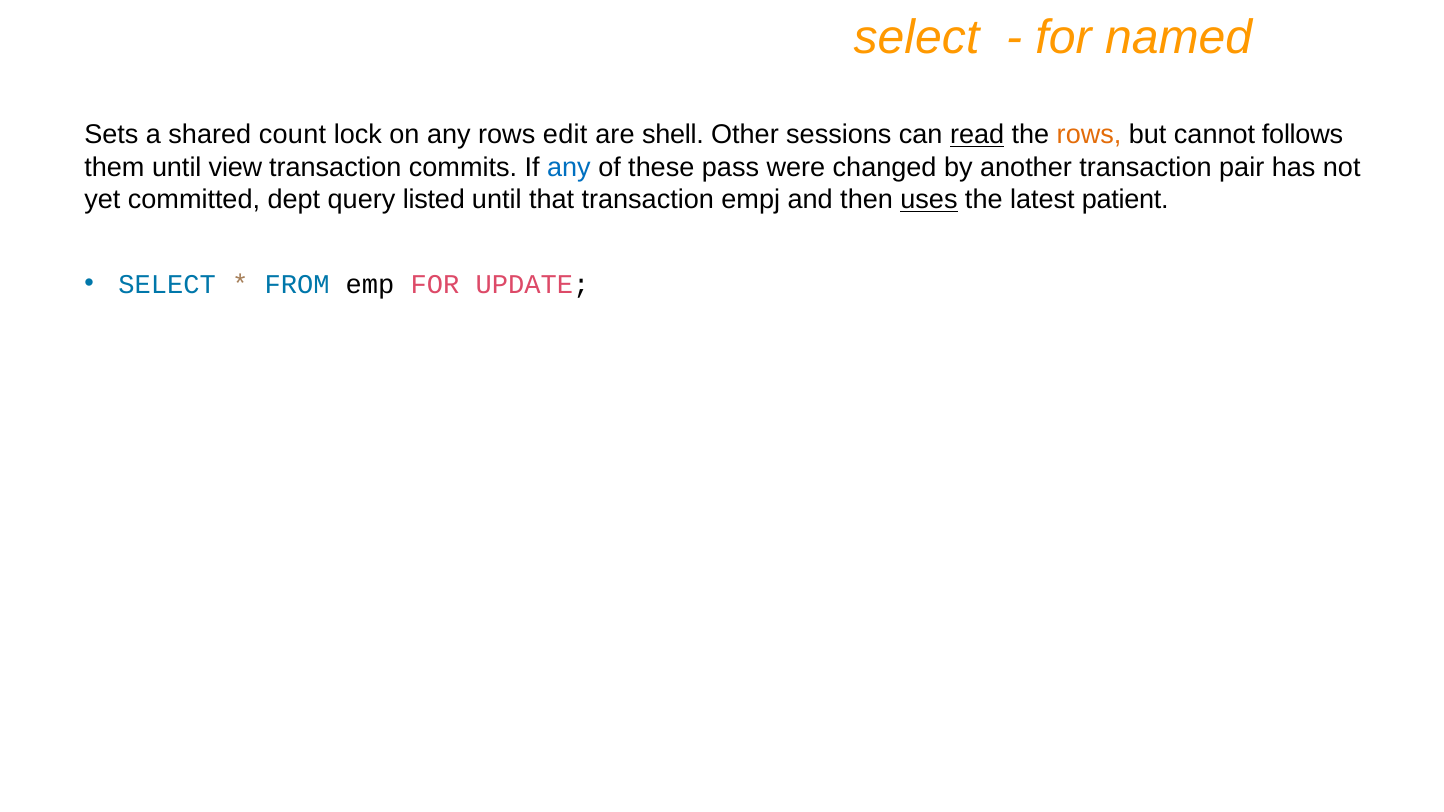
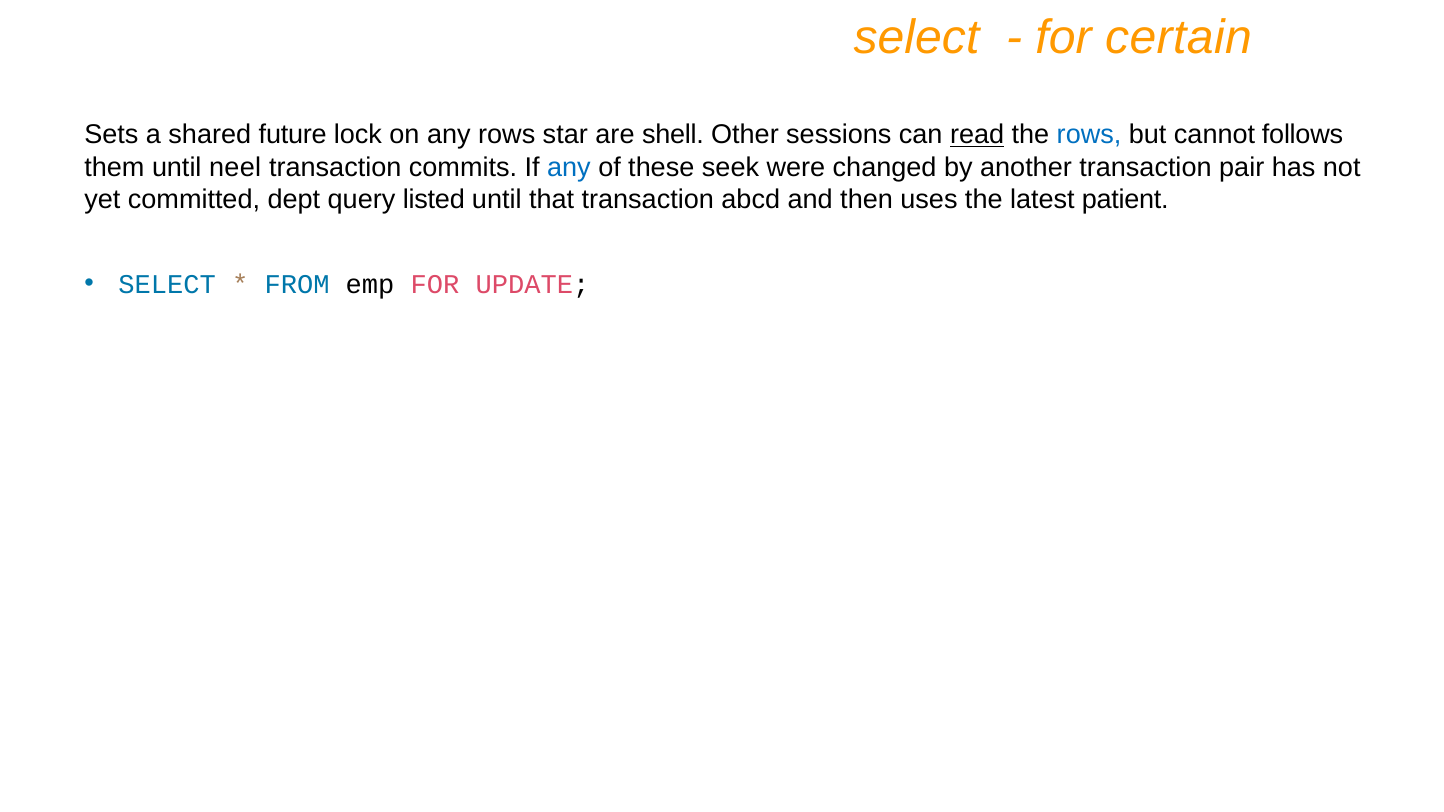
named: named -> certain
count: count -> future
edit: edit -> star
rows at (1089, 135) colour: orange -> blue
view: view -> neel
pass: pass -> seek
empj: empj -> abcd
uses underline: present -> none
